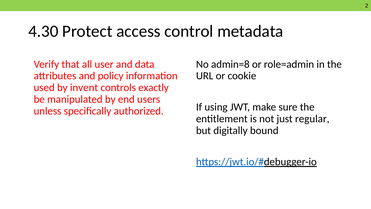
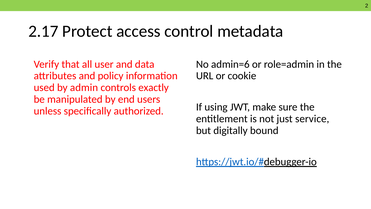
4.30: 4.30 -> 2.17
admin=8: admin=8 -> admin=6
invent: invent -> admin
regular: regular -> service
